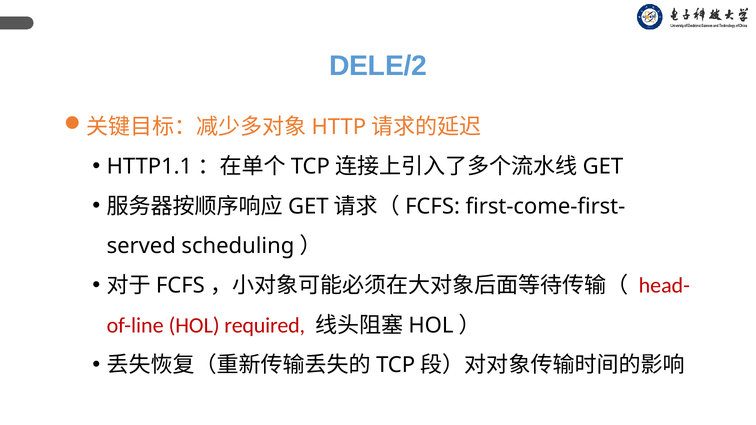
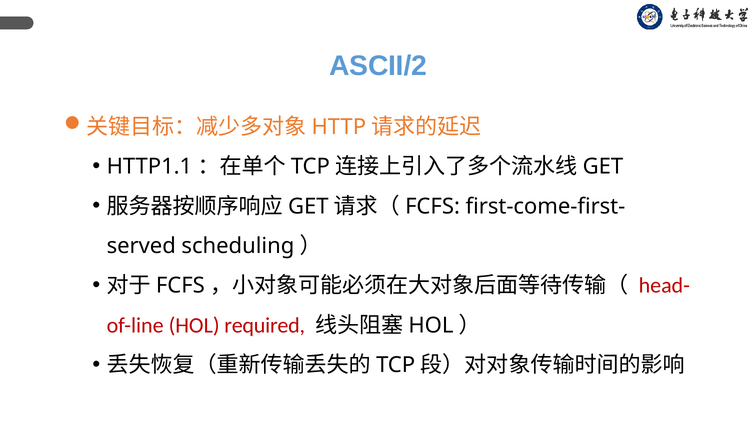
DELE/2: DELE/2 -> ASCII/2
